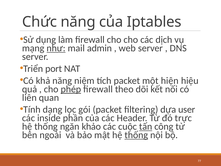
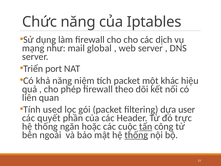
như underline: present -> none
admin: admin -> global
hiện: hiện -> khác
phép underline: present -> none
dạng: dạng -> used
inside: inside -> quyết
khảo: khảo -> hoặc
